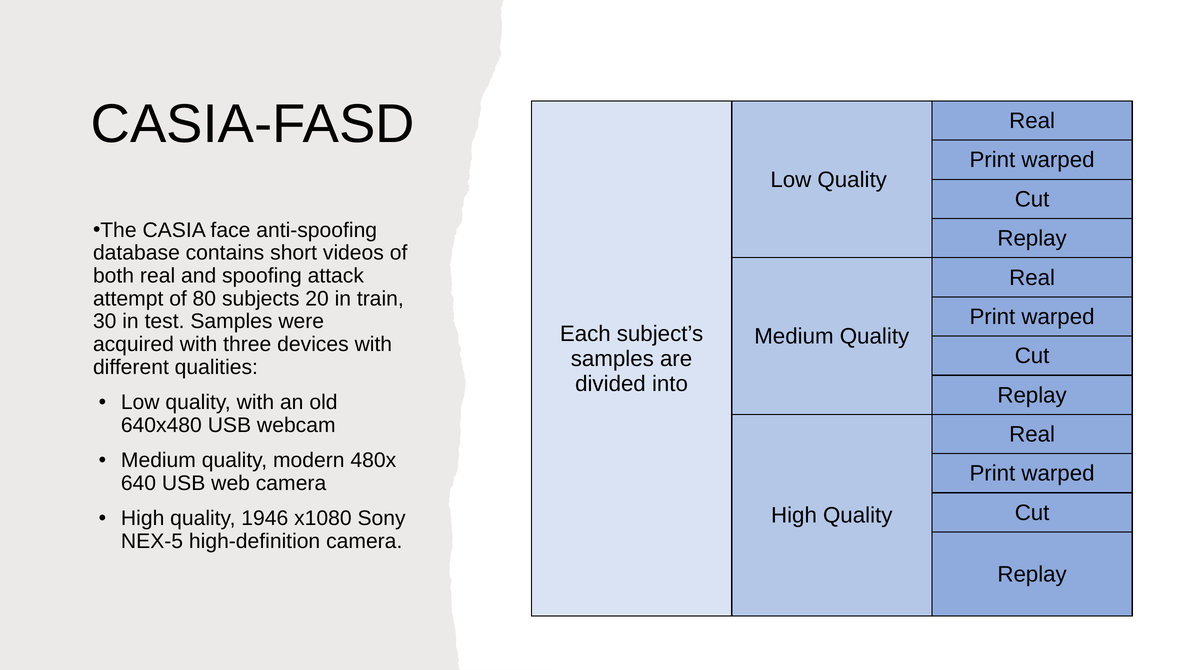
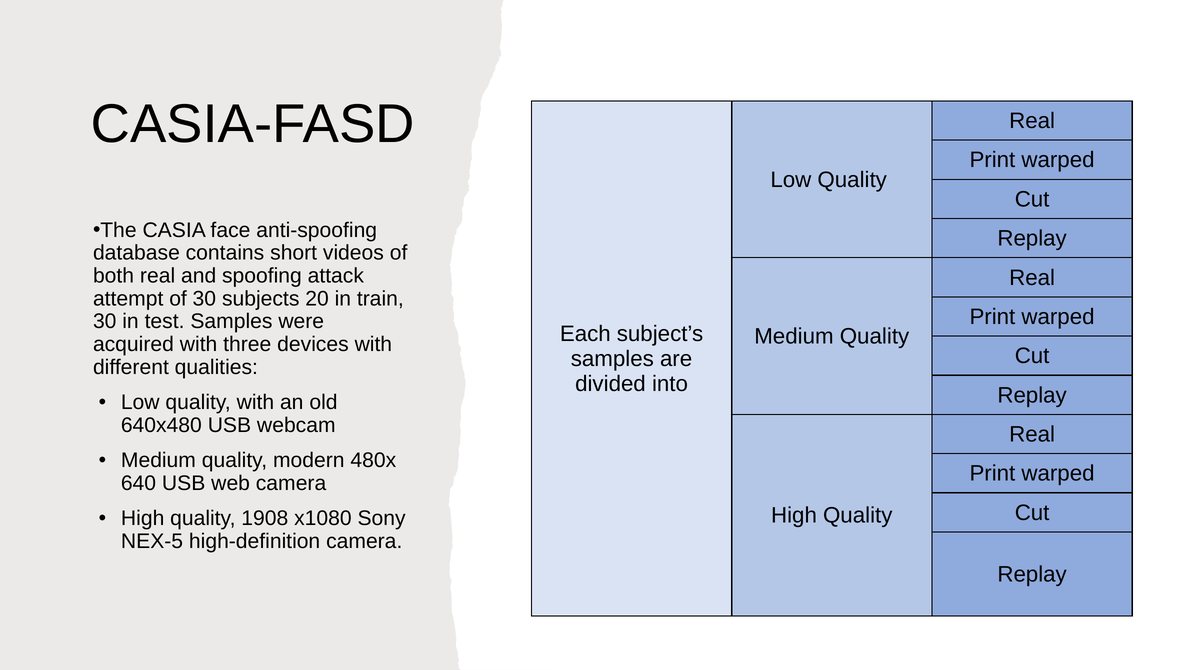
of 80: 80 -> 30
1946: 1946 -> 1908
